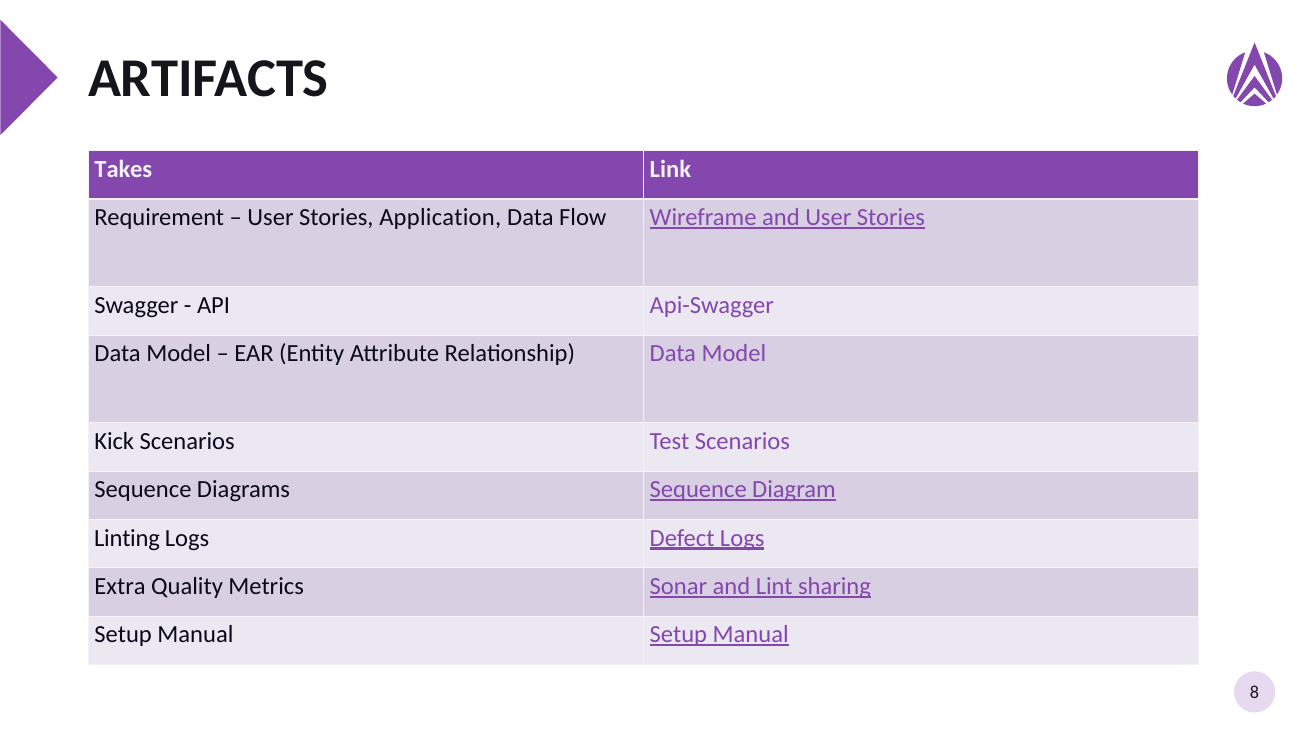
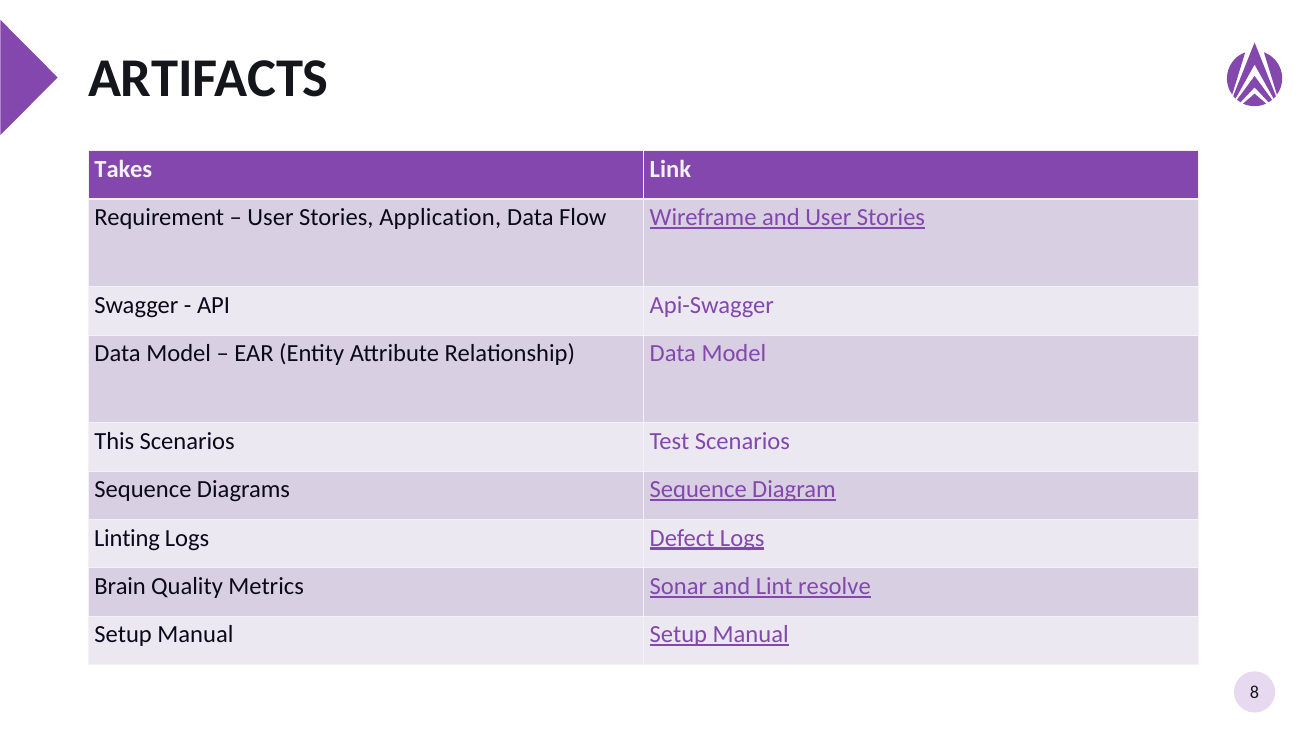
Kick: Kick -> This
Extra: Extra -> Brain
sharing: sharing -> resolve
